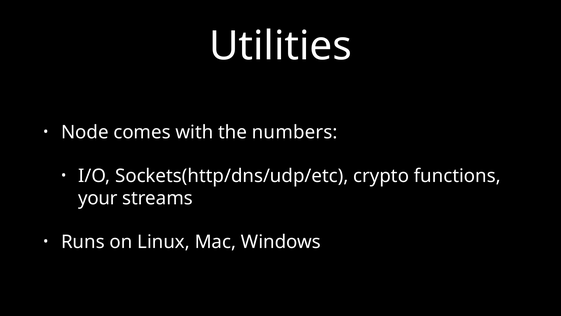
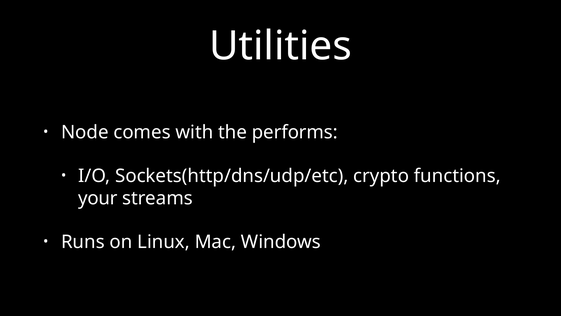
numbers: numbers -> performs
